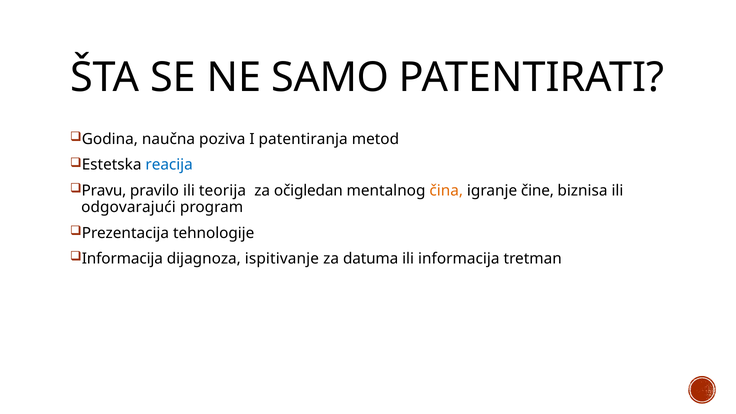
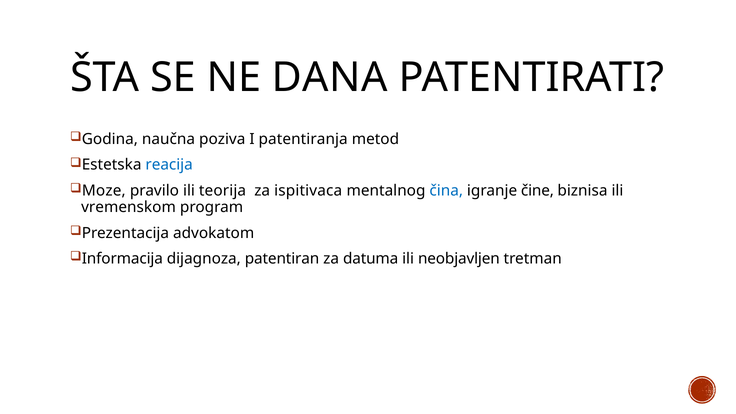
SAMO: SAMO -> DANA
Pravu: Pravu -> Moze
očigledan: očigledan -> ispitivaca
čina colour: orange -> blue
odgovarajući: odgovarajući -> vremenskom
tehnologije: tehnologije -> advokatom
ispitivanje: ispitivanje -> patentiran
ili informacija: informacija -> neobjavljen
